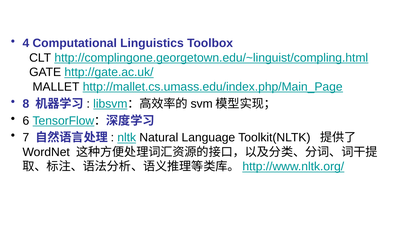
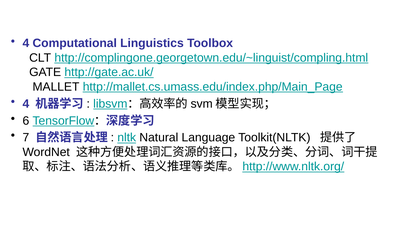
8 at (26, 104): 8 -> 4
